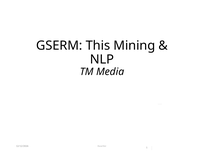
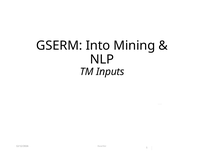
This: This -> Into
Media: Media -> Inputs
